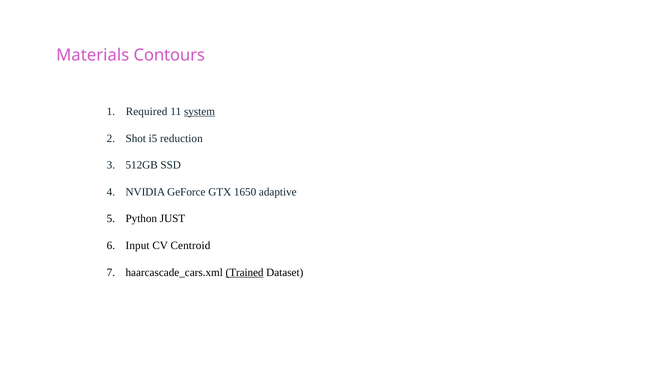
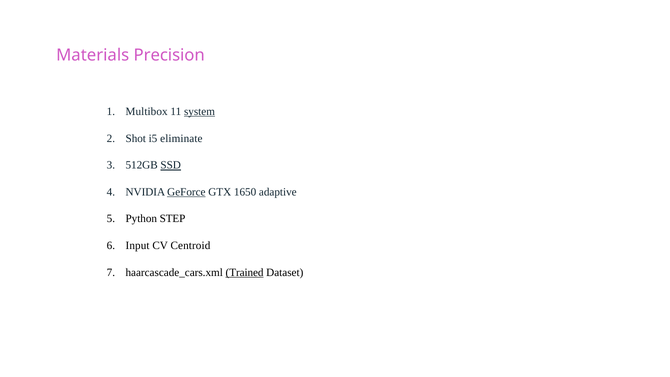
Contours: Contours -> Precision
Required: Required -> Multibox
reduction: reduction -> eliminate
SSD underline: none -> present
GeForce underline: none -> present
JUST: JUST -> STEP
